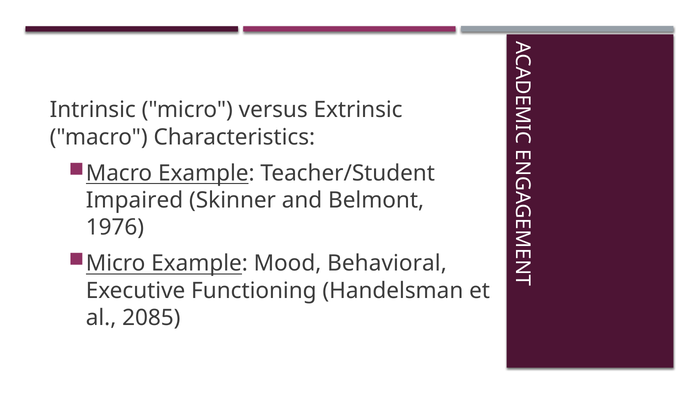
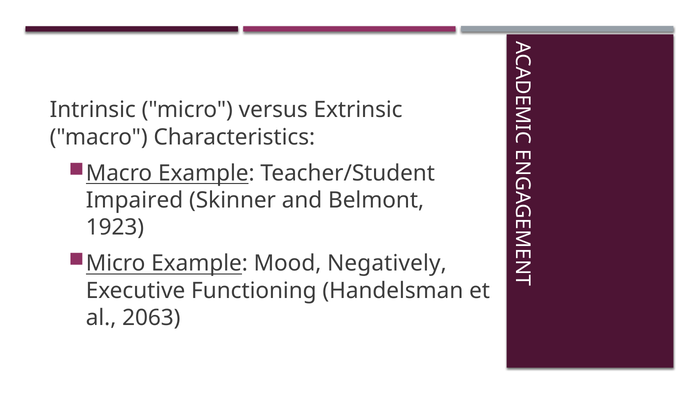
1976: 1976 -> 1923
Behavioral: Behavioral -> Negatively
2085: 2085 -> 2063
